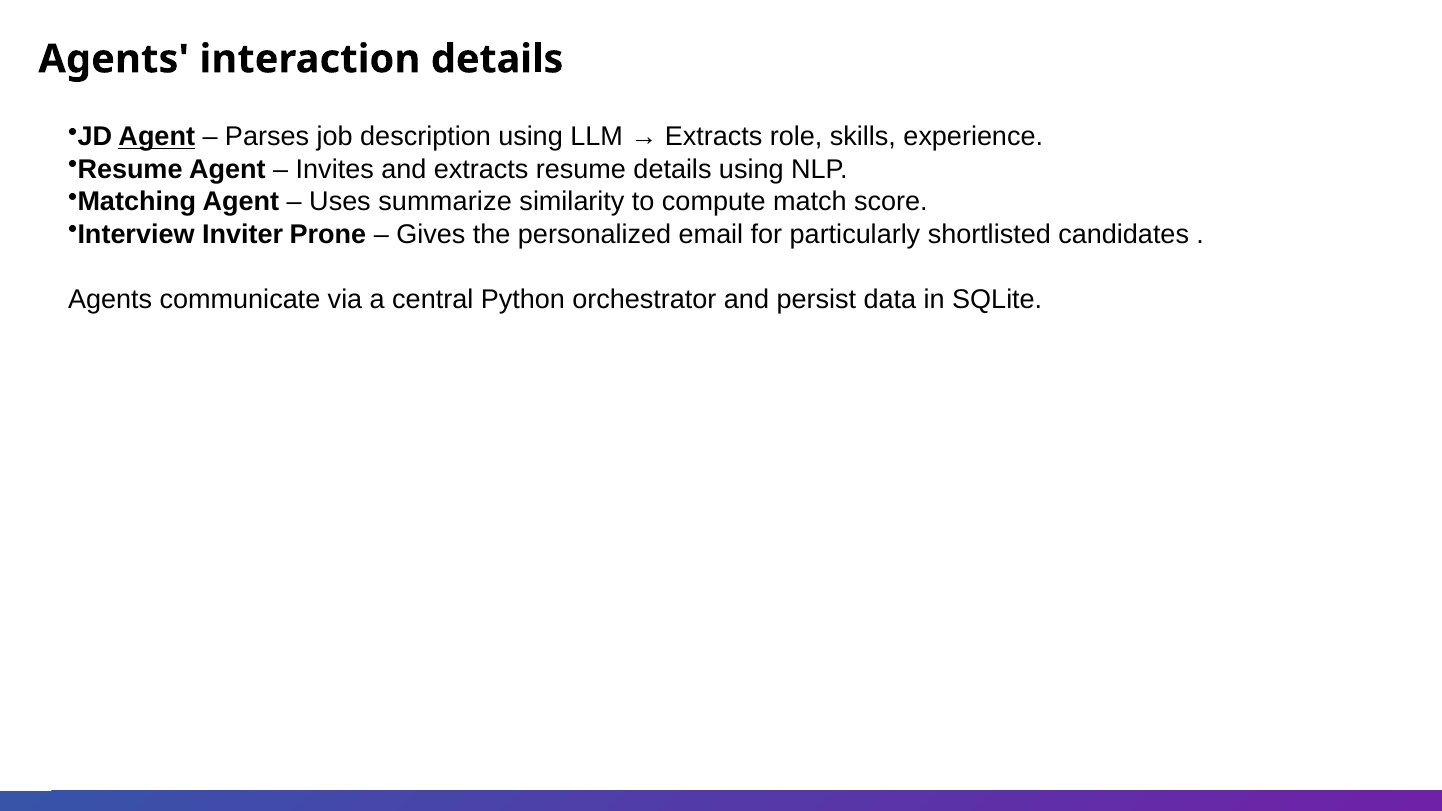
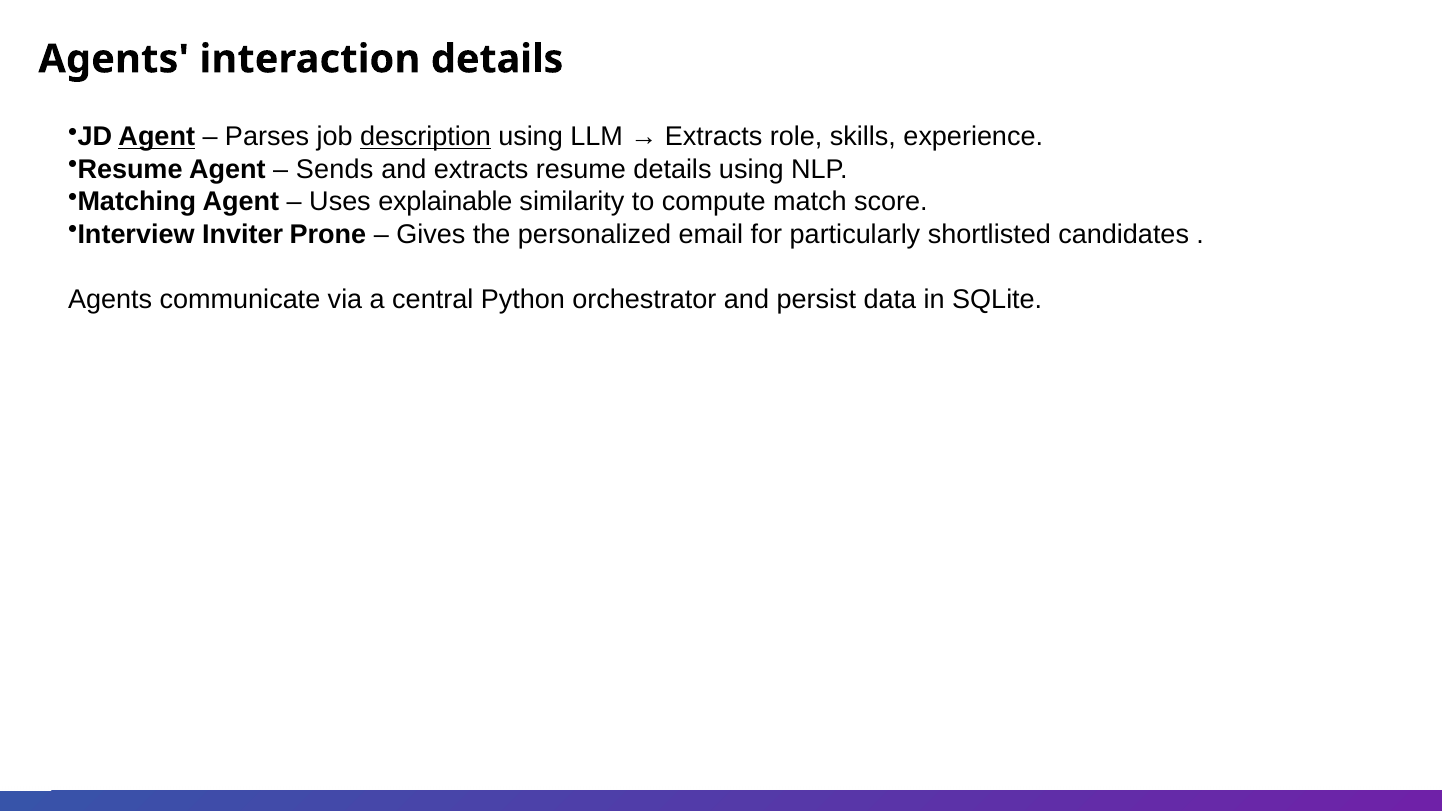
description underline: none -> present
Invites: Invites -> Sends
summarize: summarize -> explainable
